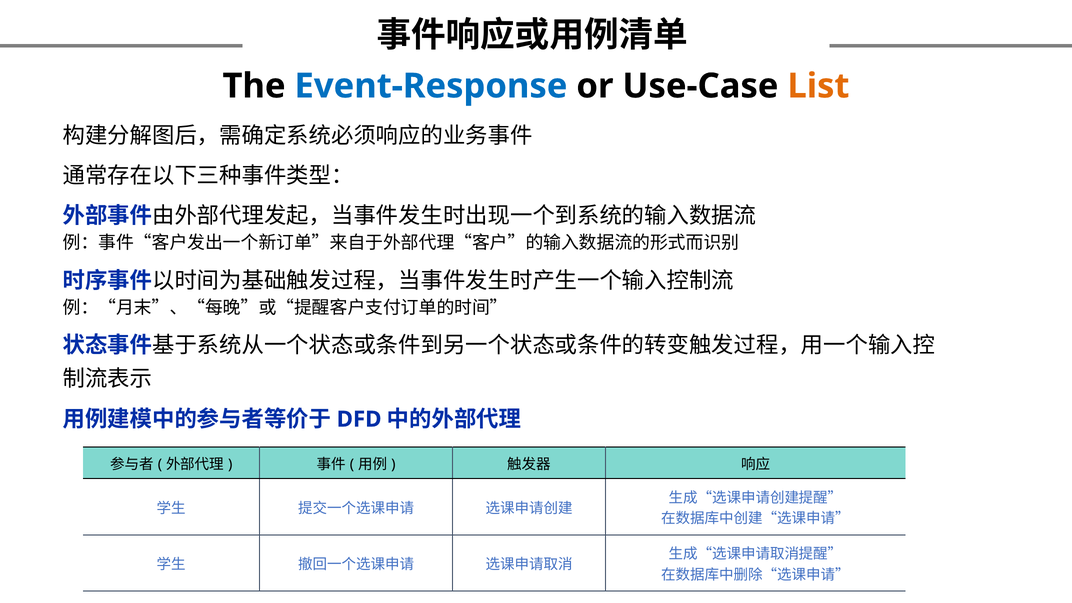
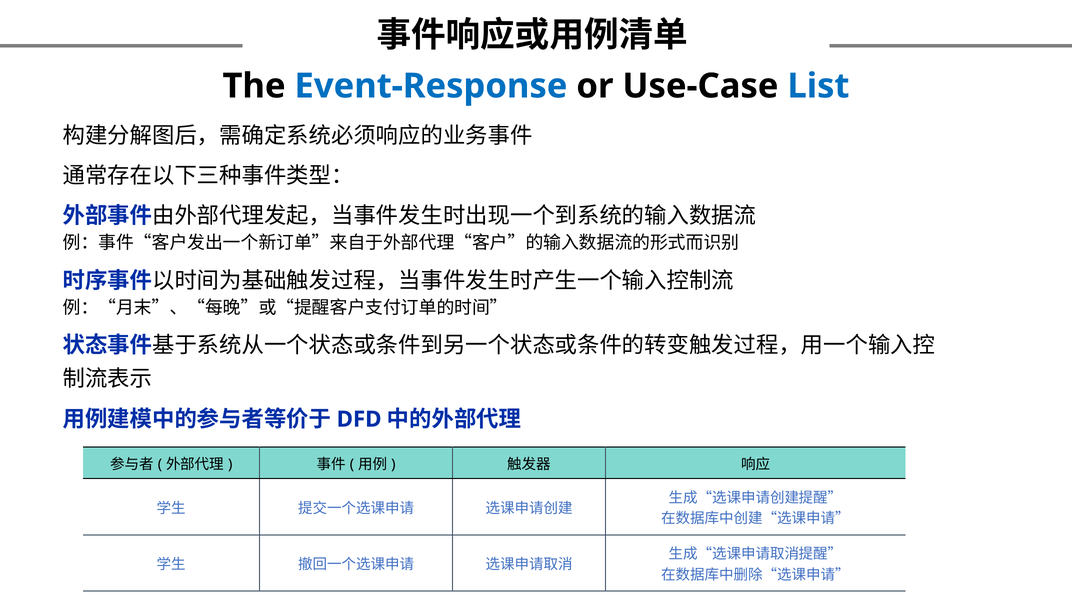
List colour: orange -> blue
